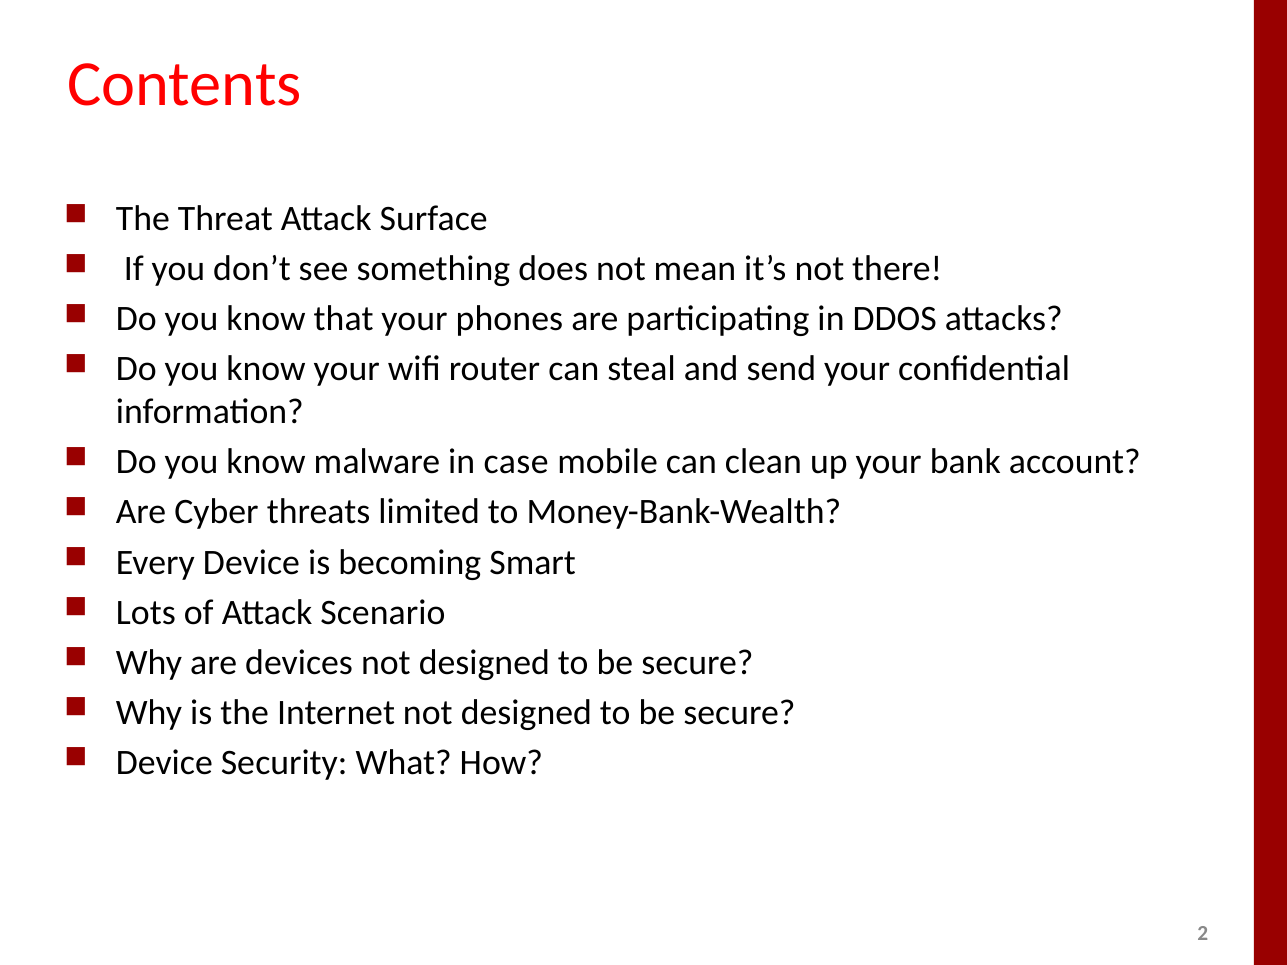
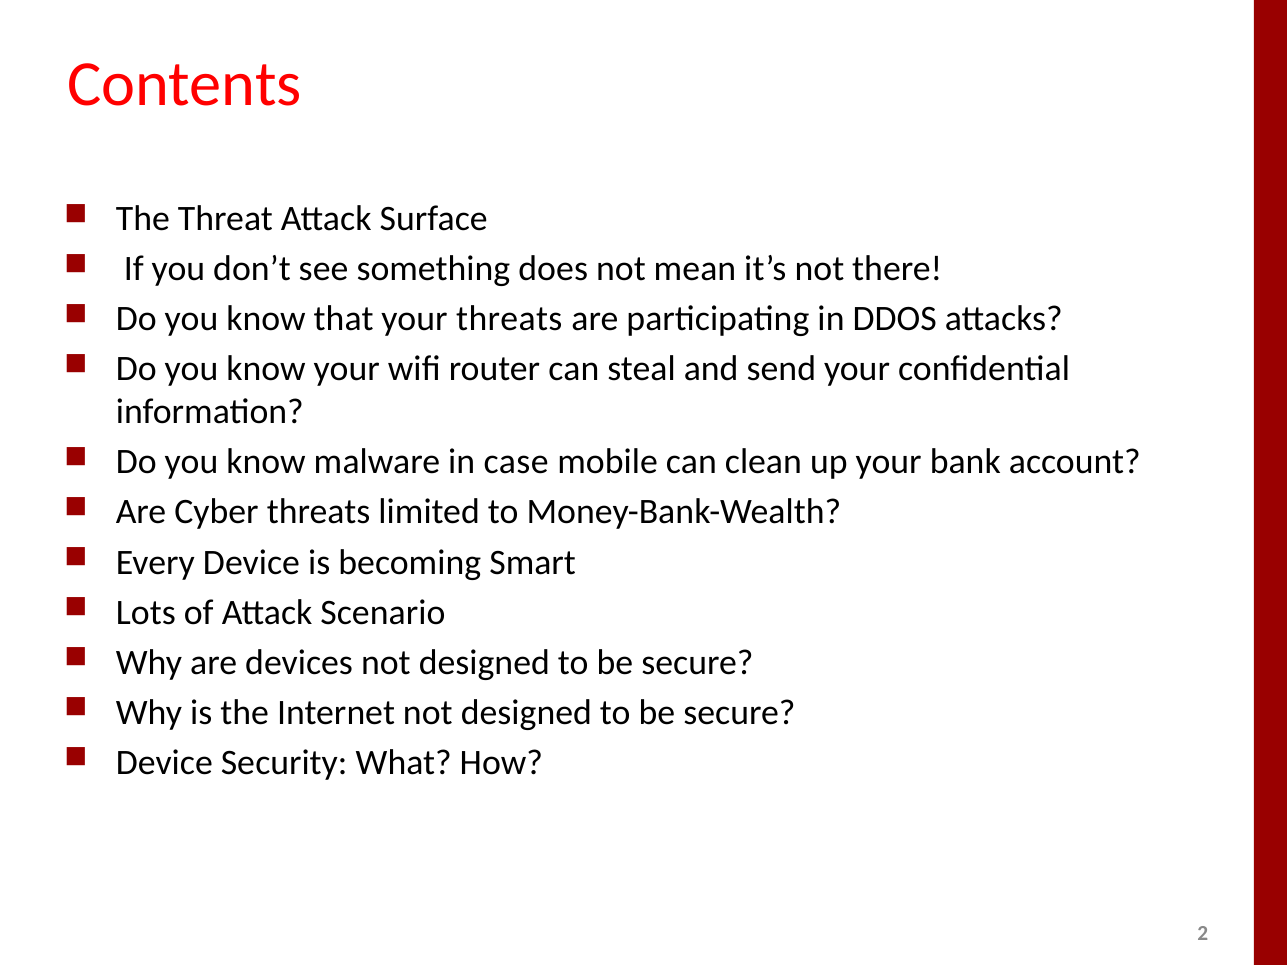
your phones: phones -> threats
